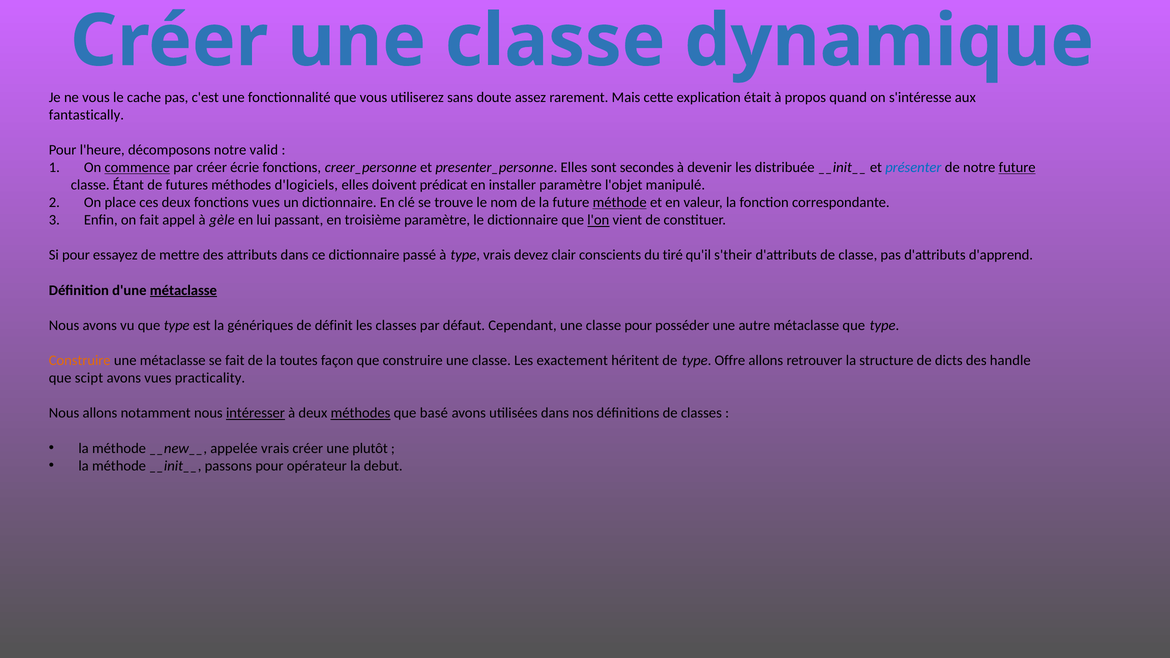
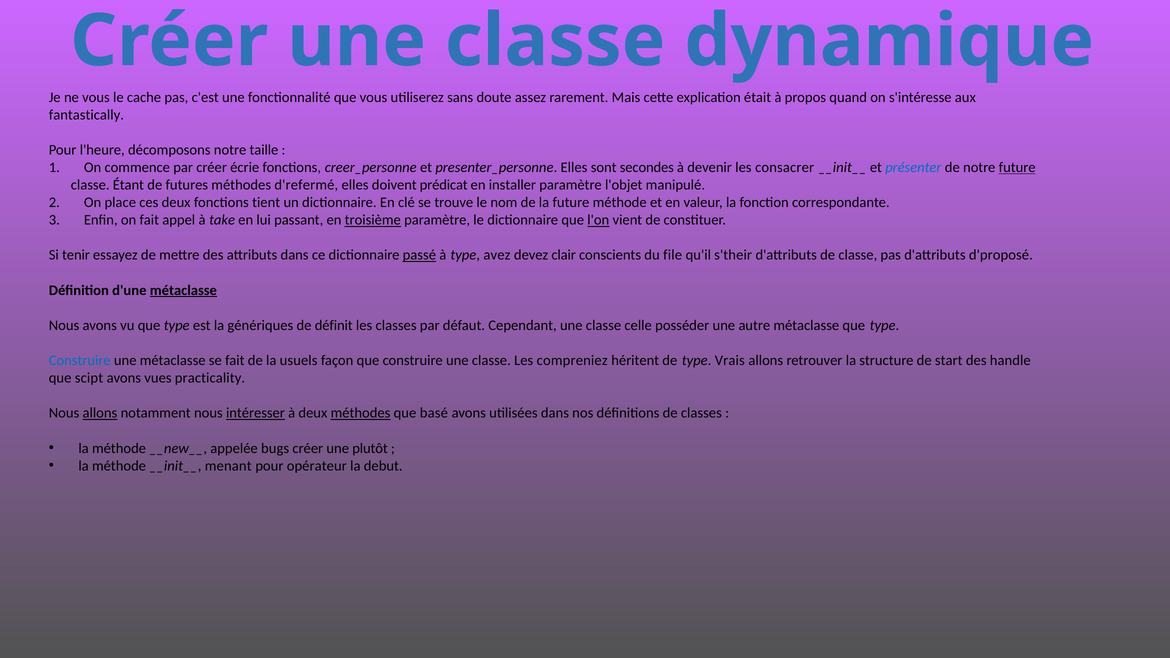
valid: valid -> taille
commence underline: present -> none
distribuée: distribuée -> consacrer
d'logiciels: d'logiciels -> d'refermé
fonctions vues: vues -> tient
méthode at (620, 203) underline: present -> none
gèle: gèle -> take
troisième underline: none -> present
Si pour: pour -> tenir
passé underline: none -> present
type vrais: vrais -> avez
tiré: tiré -> file
d'apprend: d'apprend -> d'proposé
classe pour: pour -> celle
Construire at (80, 361) colour: orange -> blue
toutes: toutes -> usuels
exactement: exactement -> compreniez
Offre: Offre -> Vrais
dicts: dicts -> start
allons at (100, 413) underline: none -> present
appelée vrais: vrais -> bugs
passons: passons -> menant
